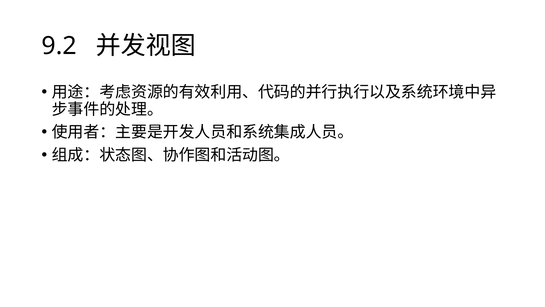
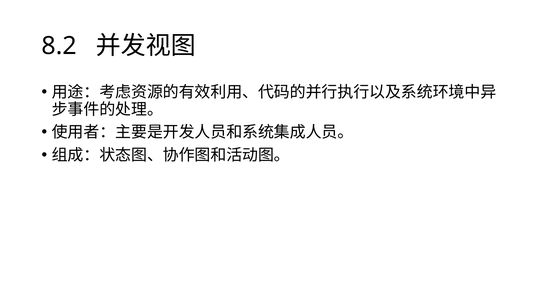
9.2: 9.2 -> 8.2
